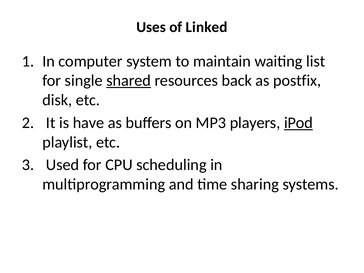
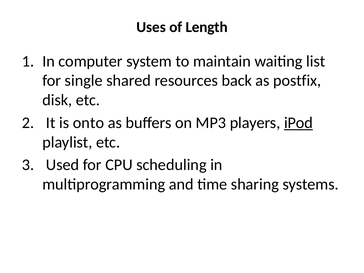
Linked: Linked -> Length
shared underline: present -> none
have: have -> onto
